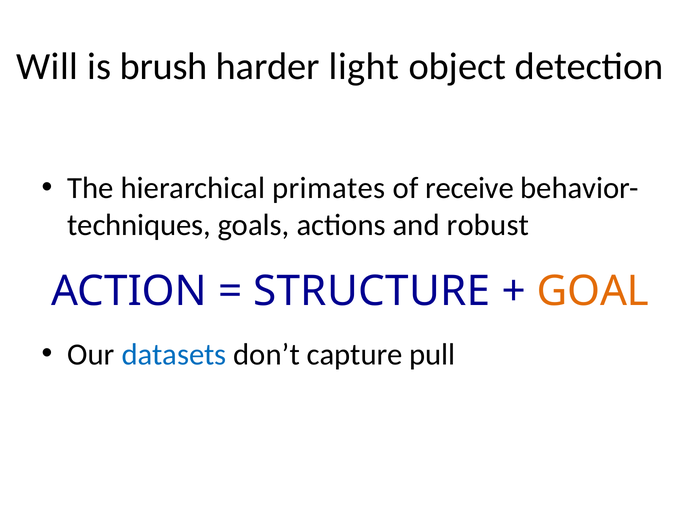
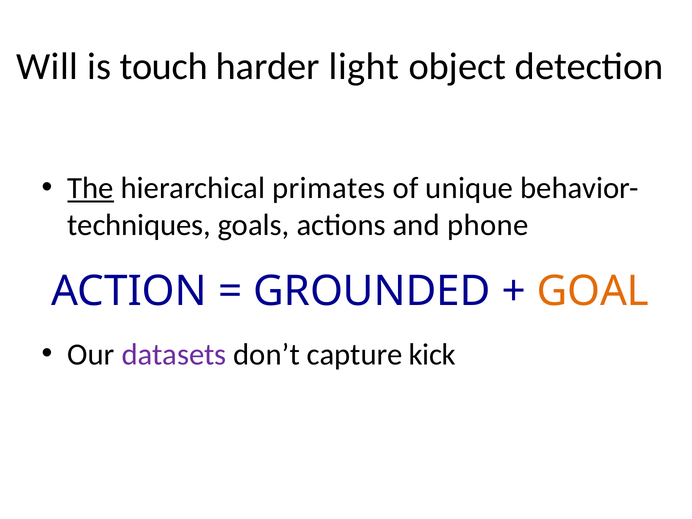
brush: brush -> touch
The underline: none -> present
receive: receive -> unique
robust: robust -> phone
STRUCTURE: STRUCTURE -> GROUNDED
datasets colour: blue -> purple
pull: pull -> kick
